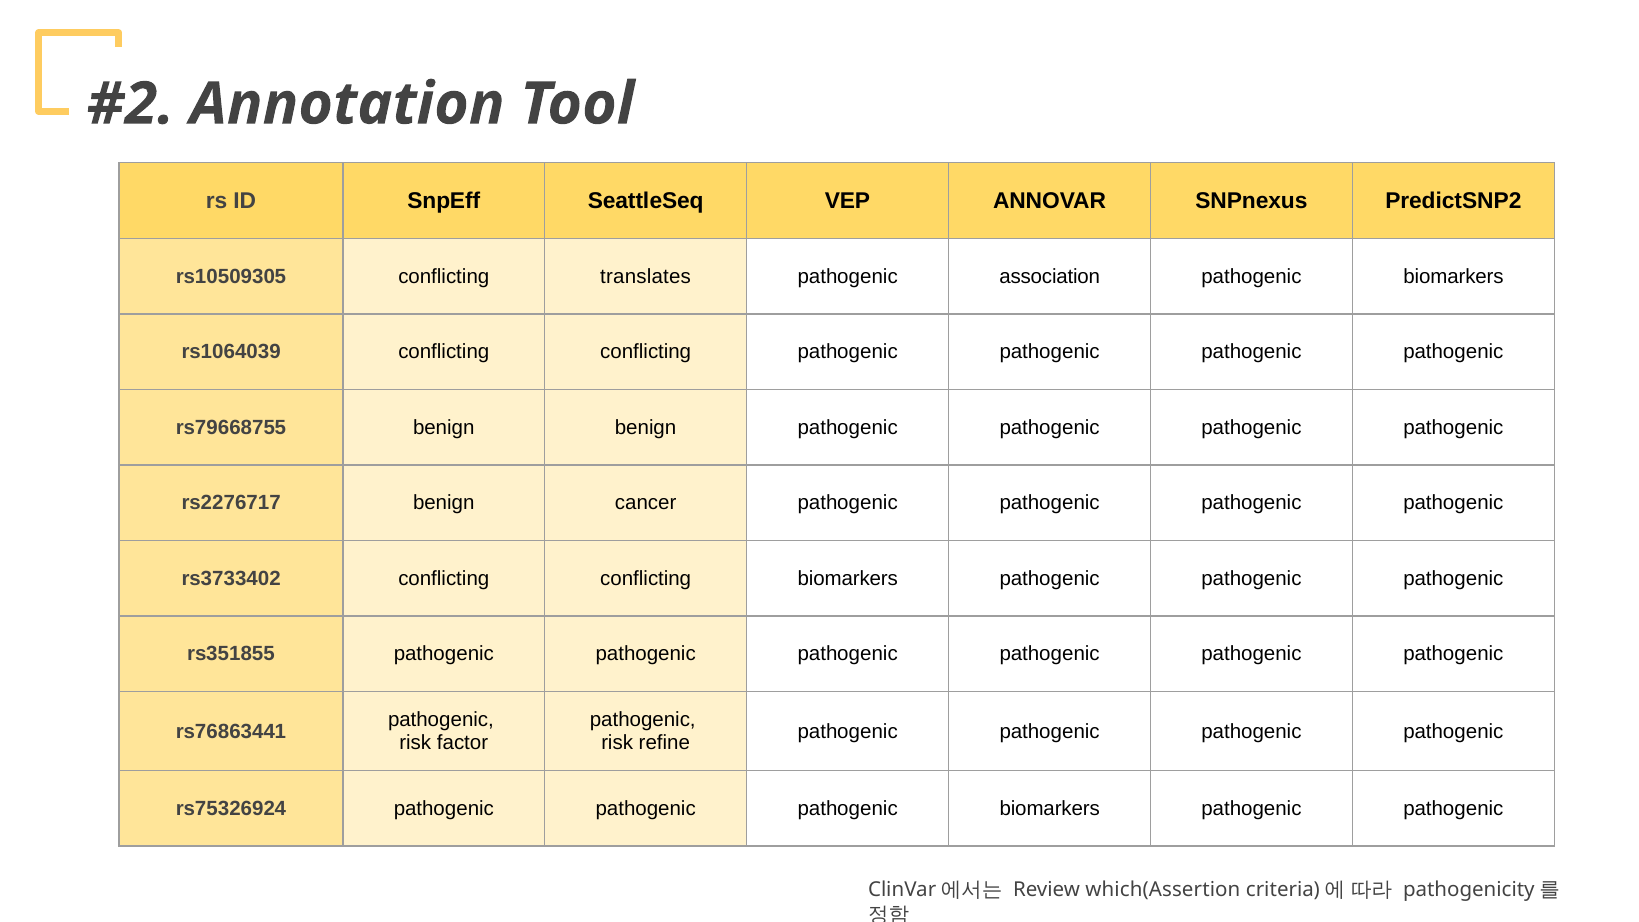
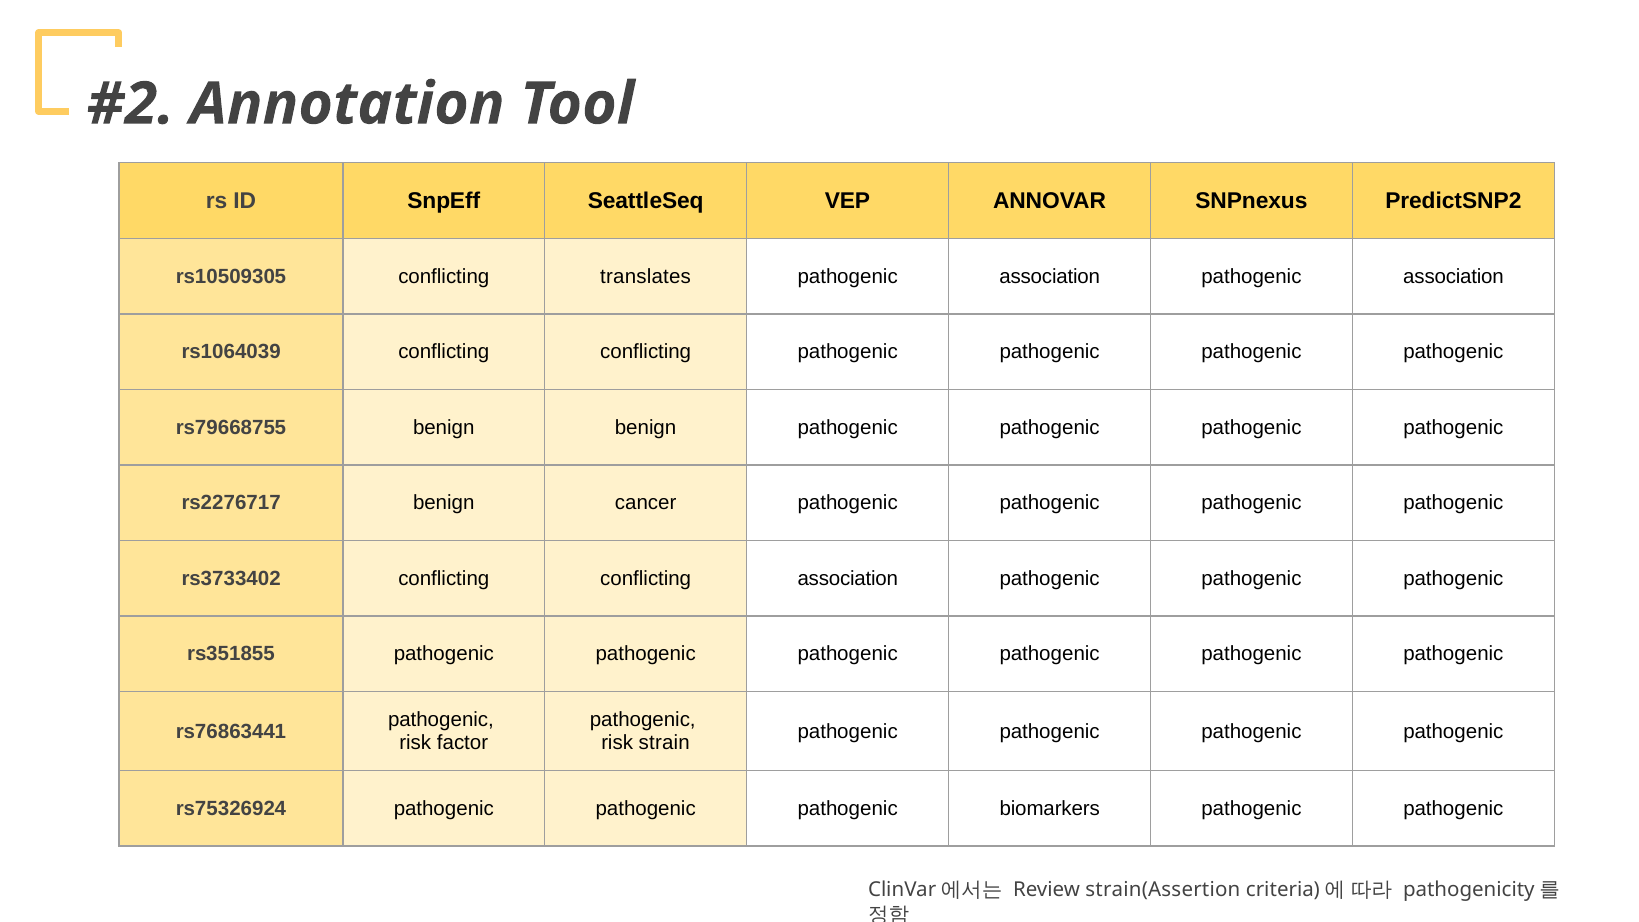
biomarkers at (1453, 276): biomarkers -> association
conflicting biomarkers: biomarkers -> association
refine: refine -> strain
which(Assertion: which(Assertion -> strain(Assertion
